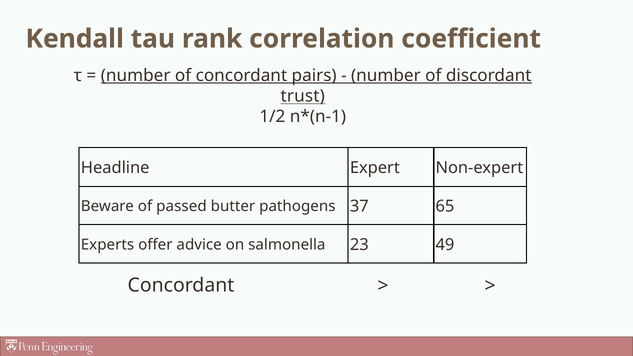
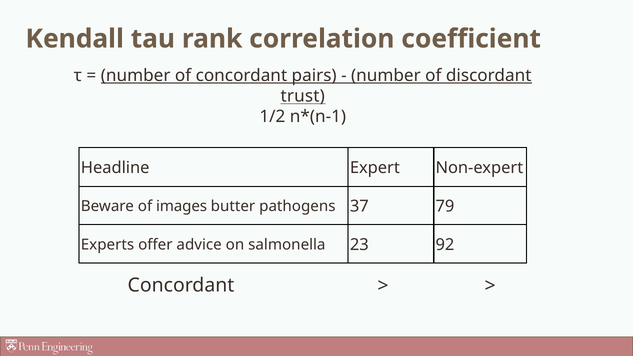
passed: passed -> images
65: 65 -> 79
49: 49 -> 92
